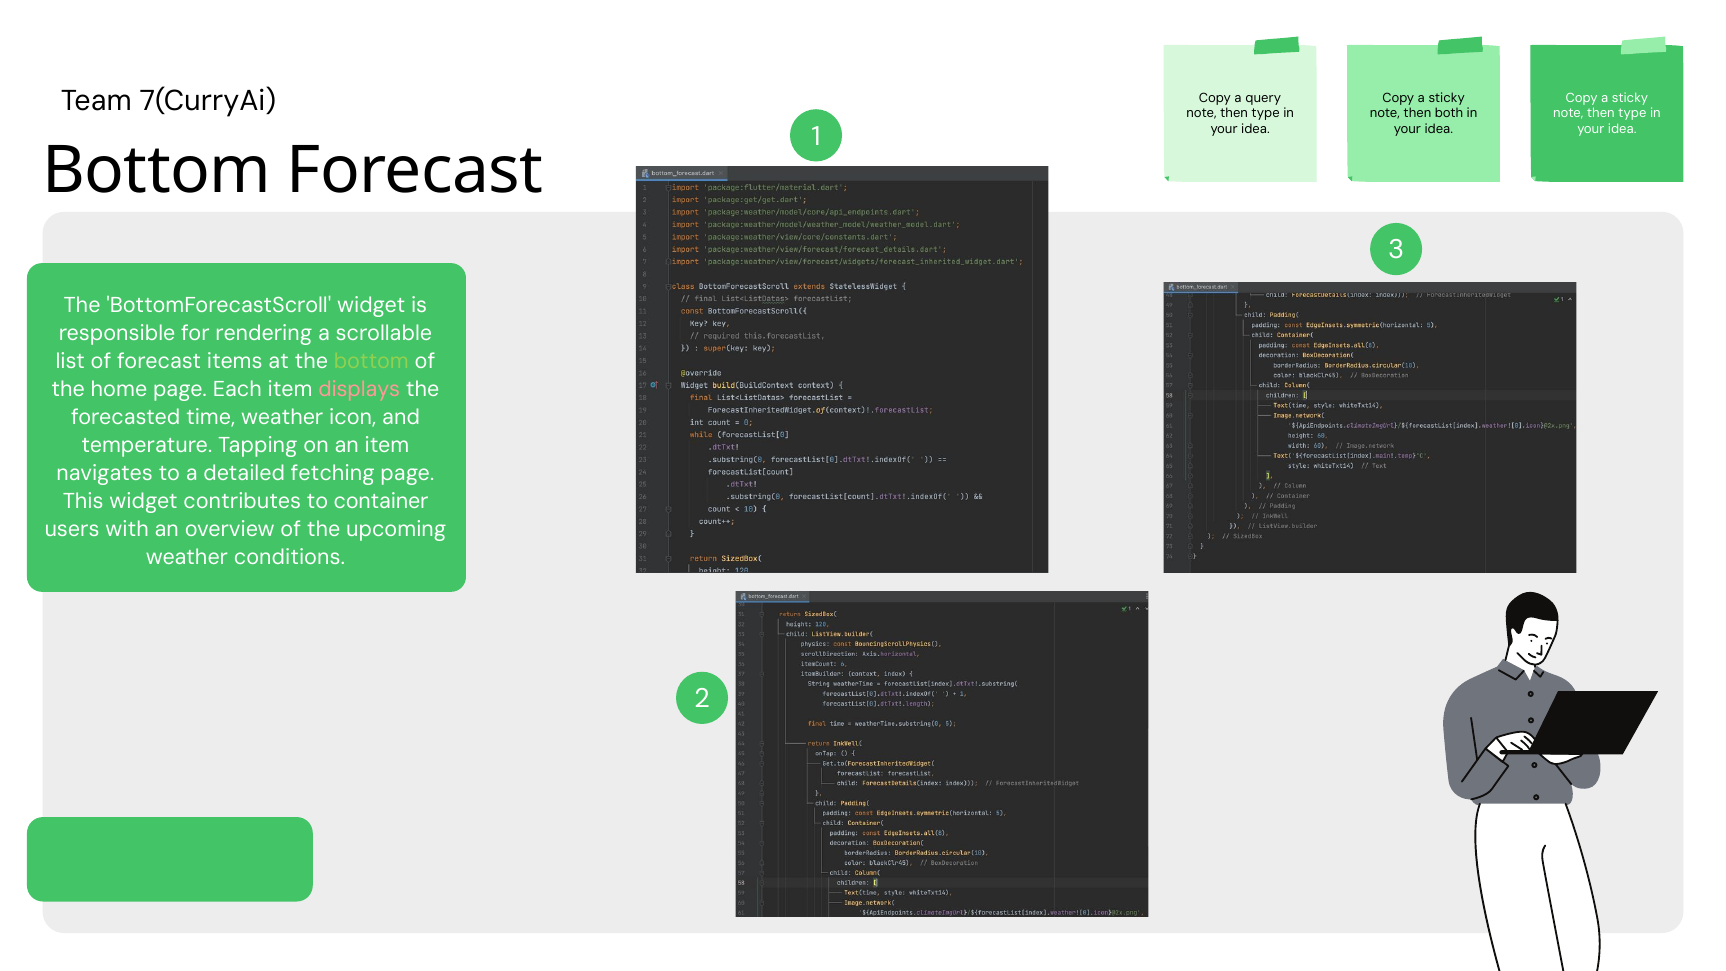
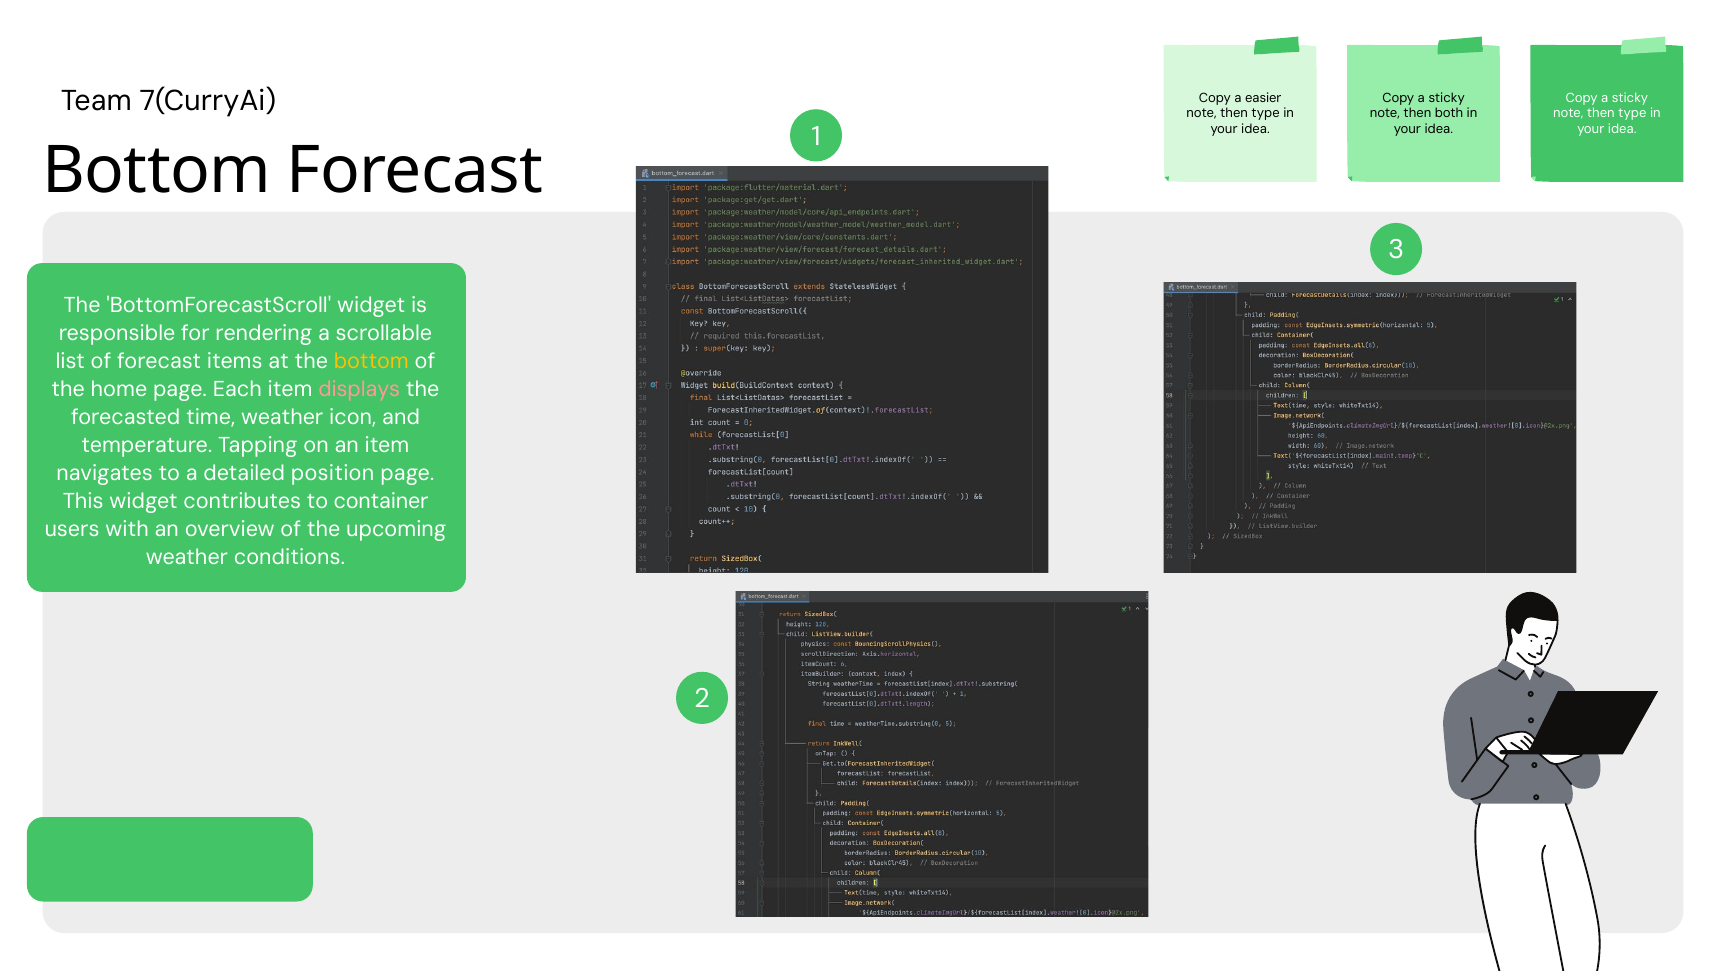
query: query -> easier
bottom at (371, 361) colour: light green -> yellow
fetching: fetching -> position
